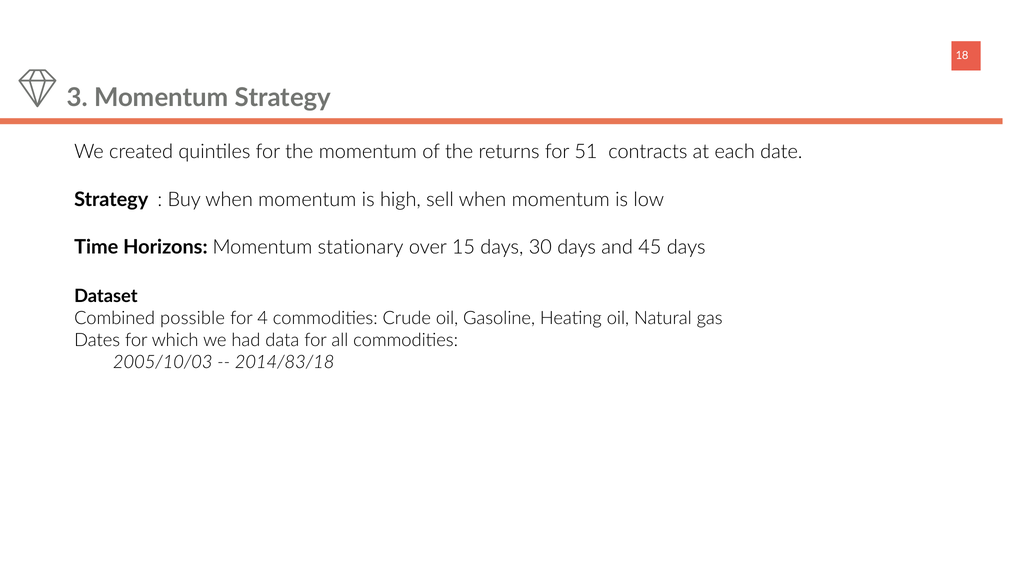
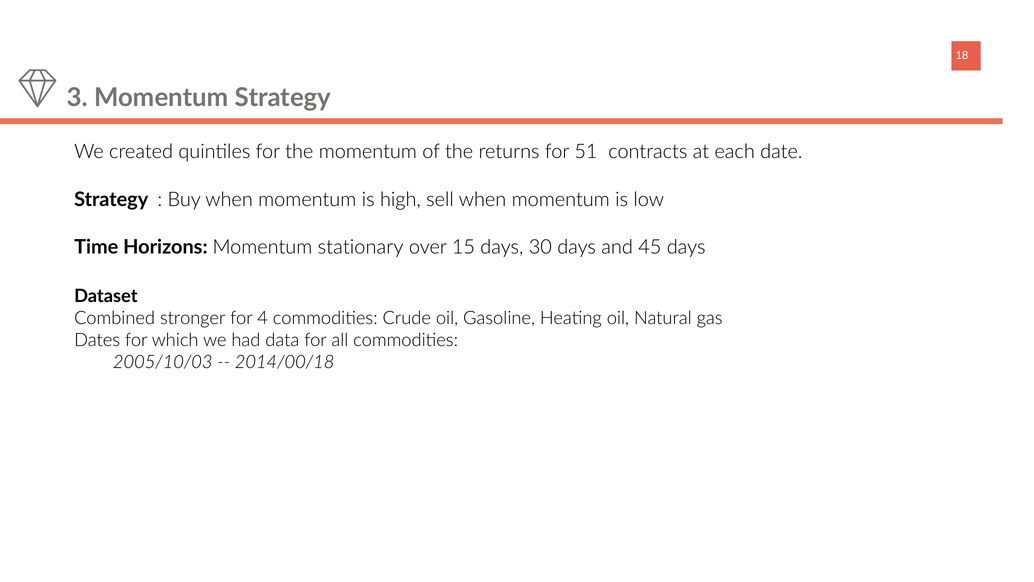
possible: possible -> stronger
2014/83/18: 2014/83/18 -> 2014/00/18
